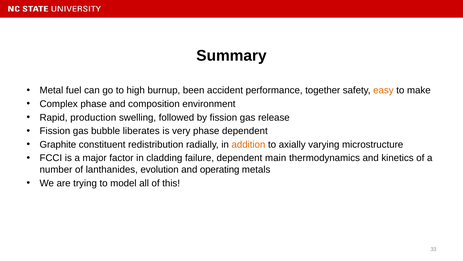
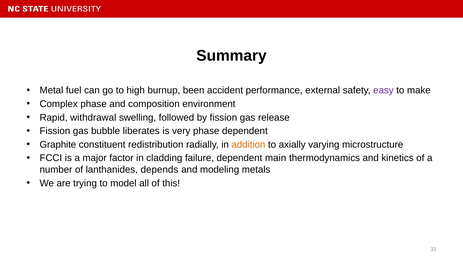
together: together -> external
easy colour: orange -> purple
production: production -> withdrawal
evolution: evolution -> depends
operating: operating -> modeling
